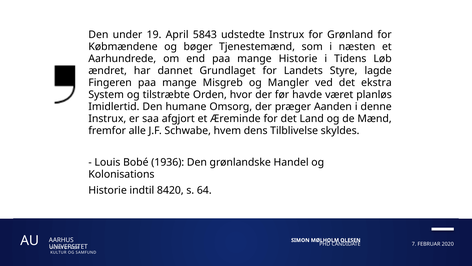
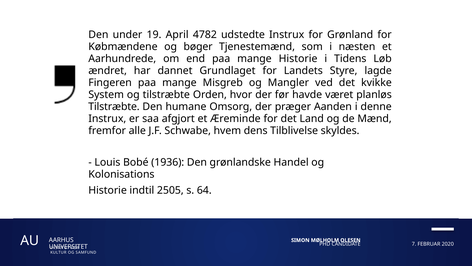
5843: 5843 -> 4782
ekstra: ekstra -> kvikke
Imidlertid at (114, 106): Imidlertid -> Tilstræbte
8420: 8420 -> 2505
